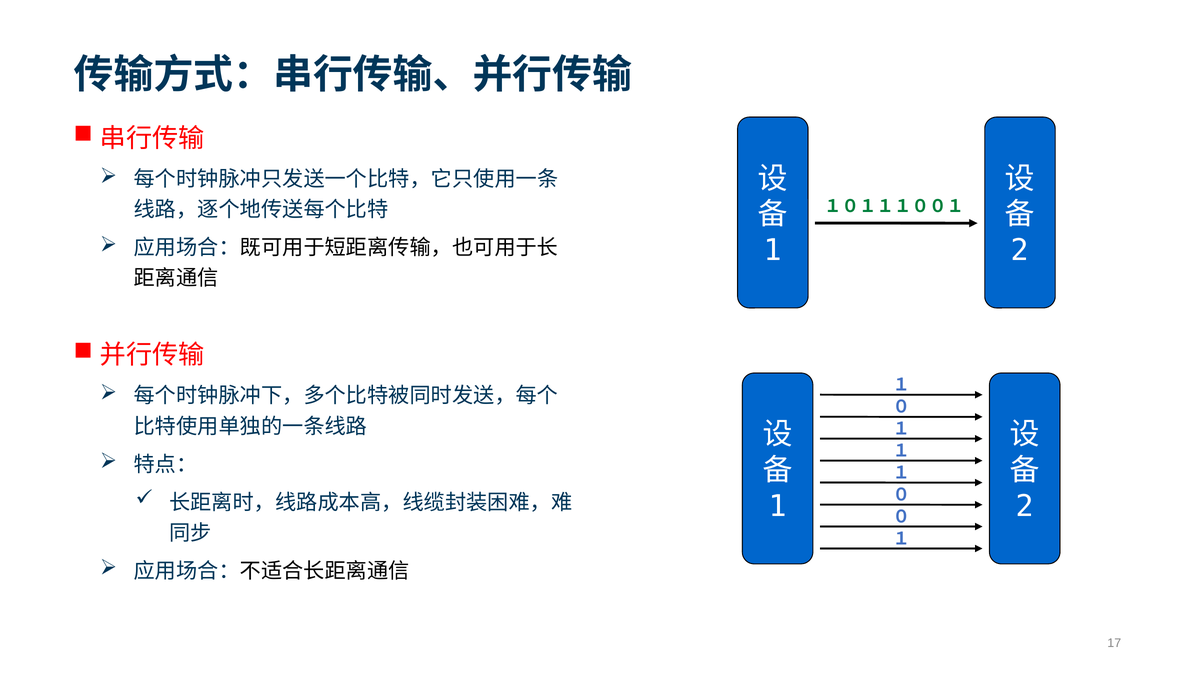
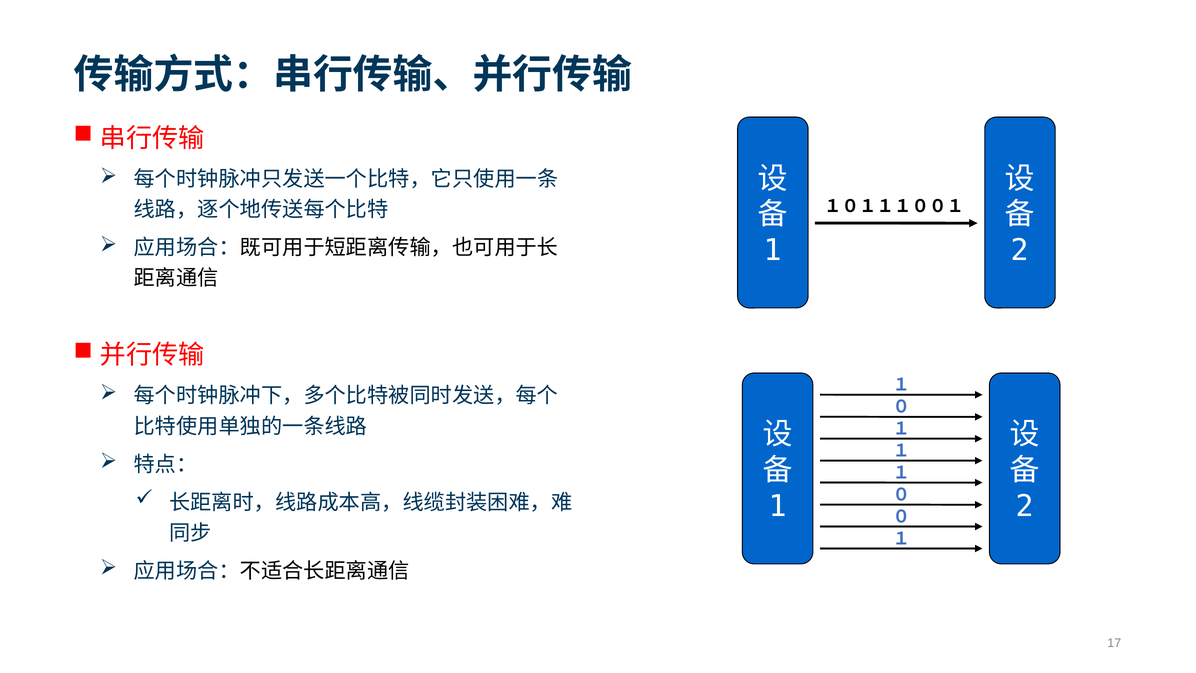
１０１１１００１ colour: green -> black
